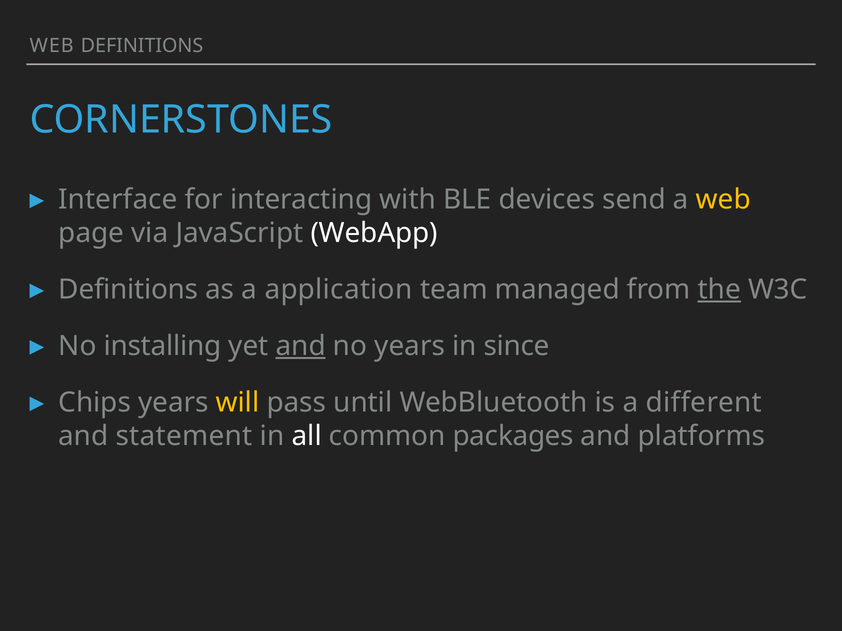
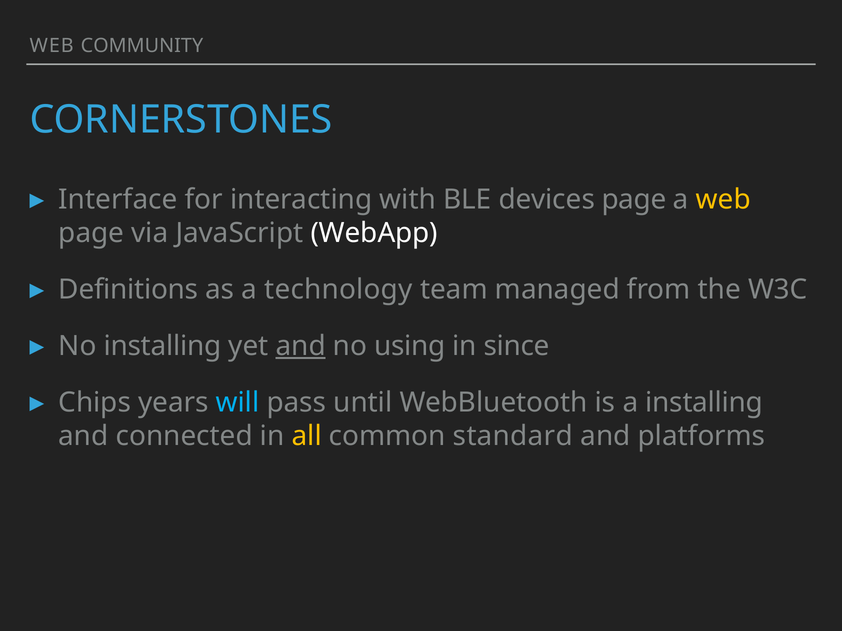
WEB DEFINITIONS: DEFINITIONS -> COMMUNITY
devices send: send -> page
application: application -> technology
the underline: present -> none
no years: years -> using
will colour: yellow -> light blue
a different: different -> installing
statement: statement -> connected
all colour: white -> yellow
packages: packages -> standard
